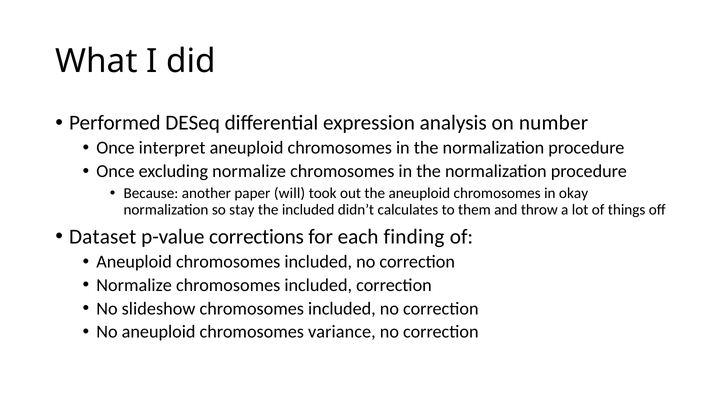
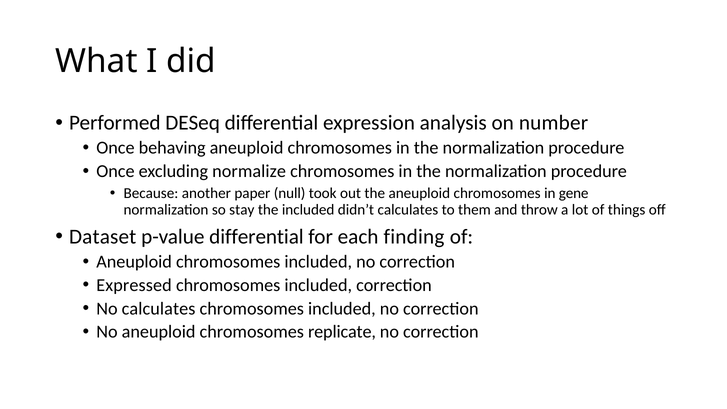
interpret: interpret -> behaving
will: will -> null
okay: okay -> gene
p-value corrections: corrections -> differential
Normalize at (134, 285): Normalize -> Expressed
No slideshow: slideshow -> calculates
variance: variance -> replicate
